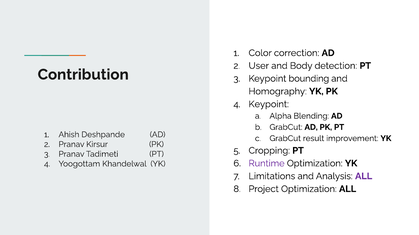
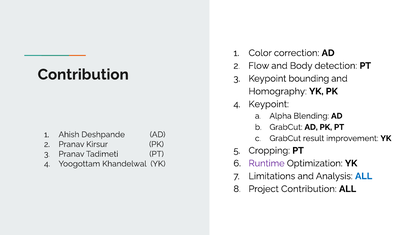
User: User -> Flow
ALL at (364, 177) colour: purple -> blue
Project Optimization: Optimization -> Contribution
